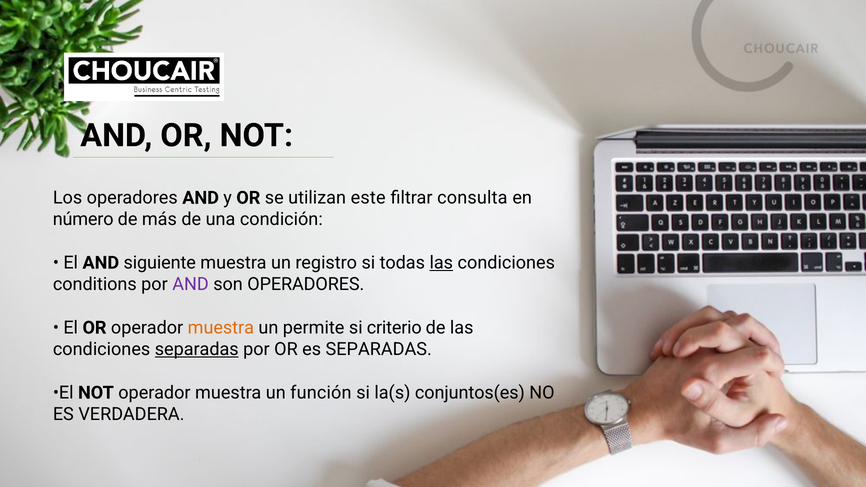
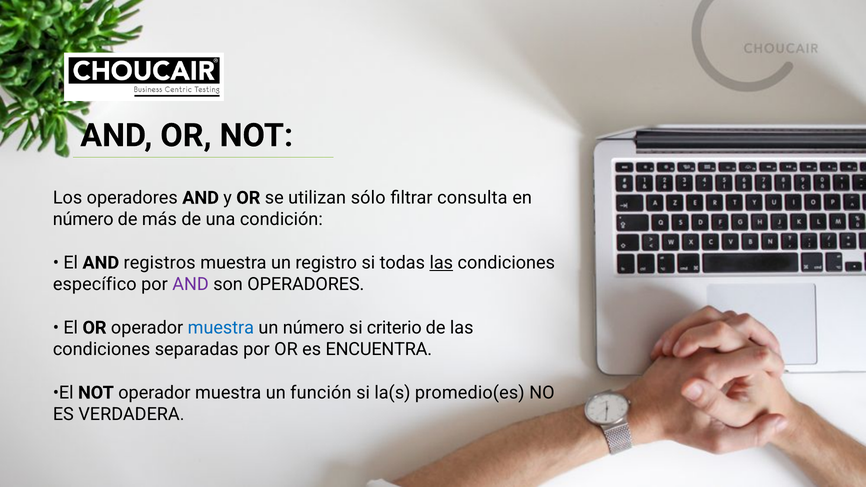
este: este -> sólo
siguiente: siguiente -> registros
conditions: conditions -> específico
muestra at (221, 328) colour: orange -> blue
un permite: permite -> número
separadas at (197, 349) underline: present -> none
es SEPARADAS: SEPARADAS -> ENCUENTRA
conjuntos(es: conjuntos(es -> promedio(es
